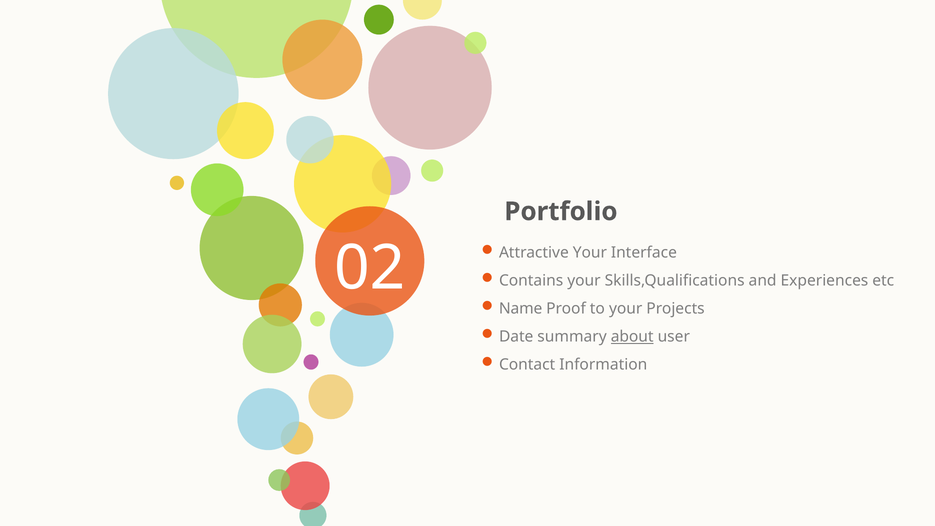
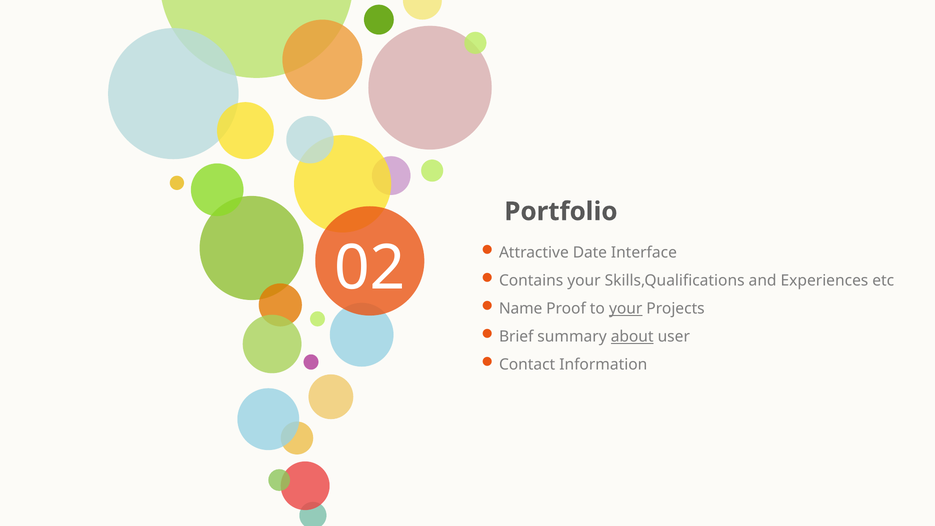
Attractive Your: Your -> Date
your at (626, 309) underline: none -> present
Date: Date -> Brief
